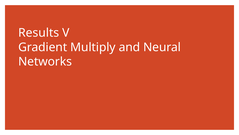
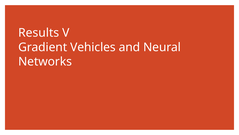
Multiply: Multiply -> Vehicles
